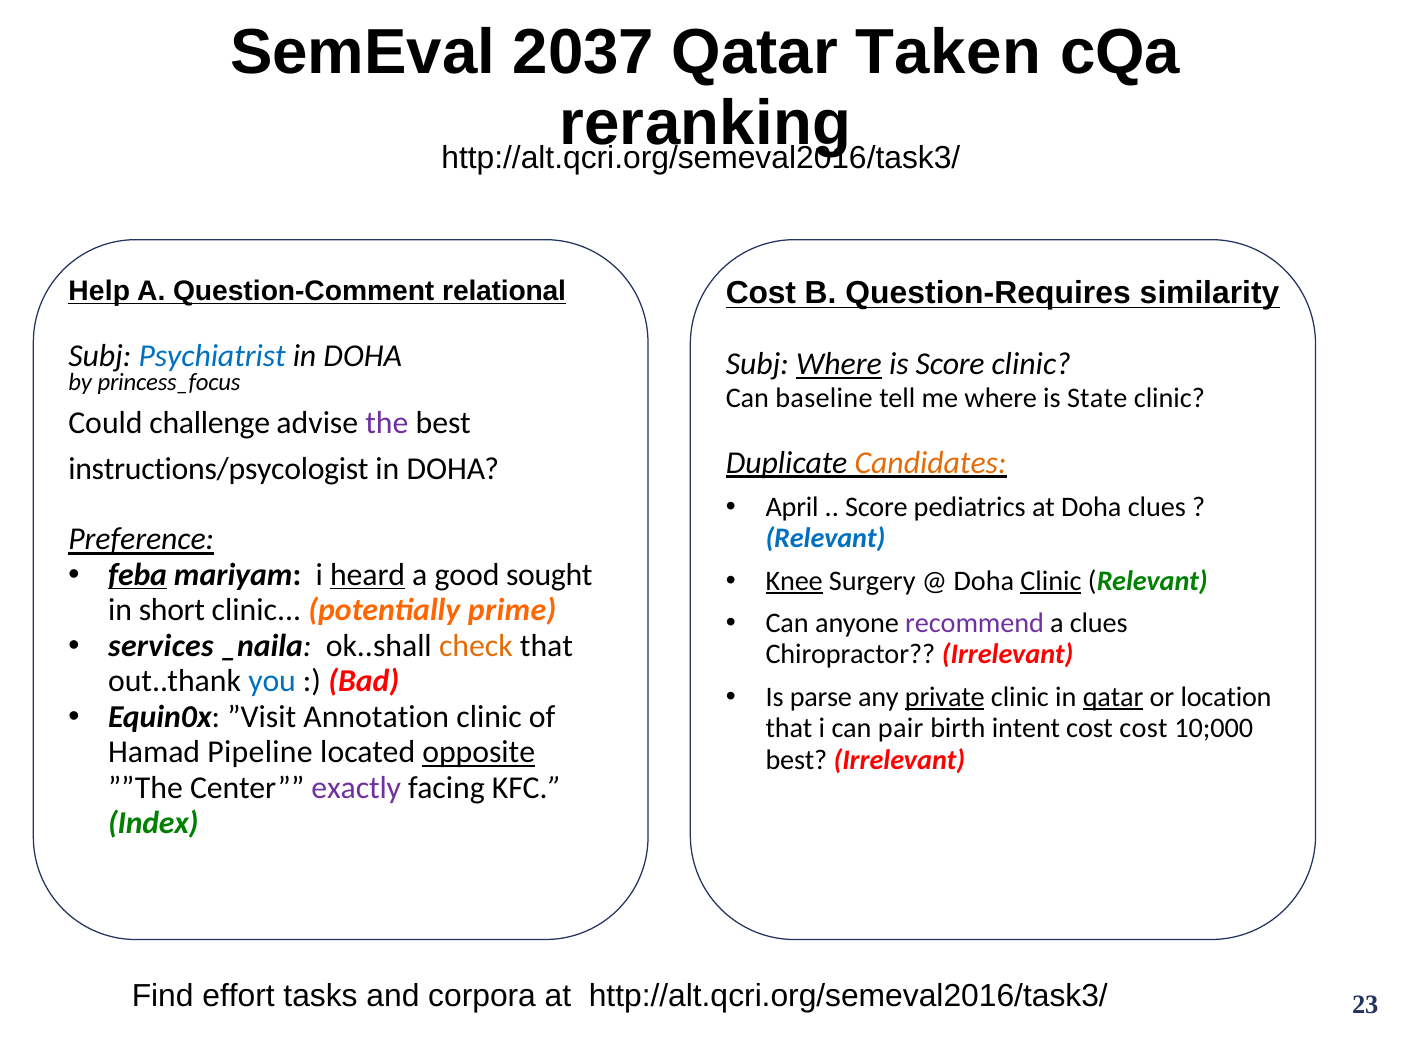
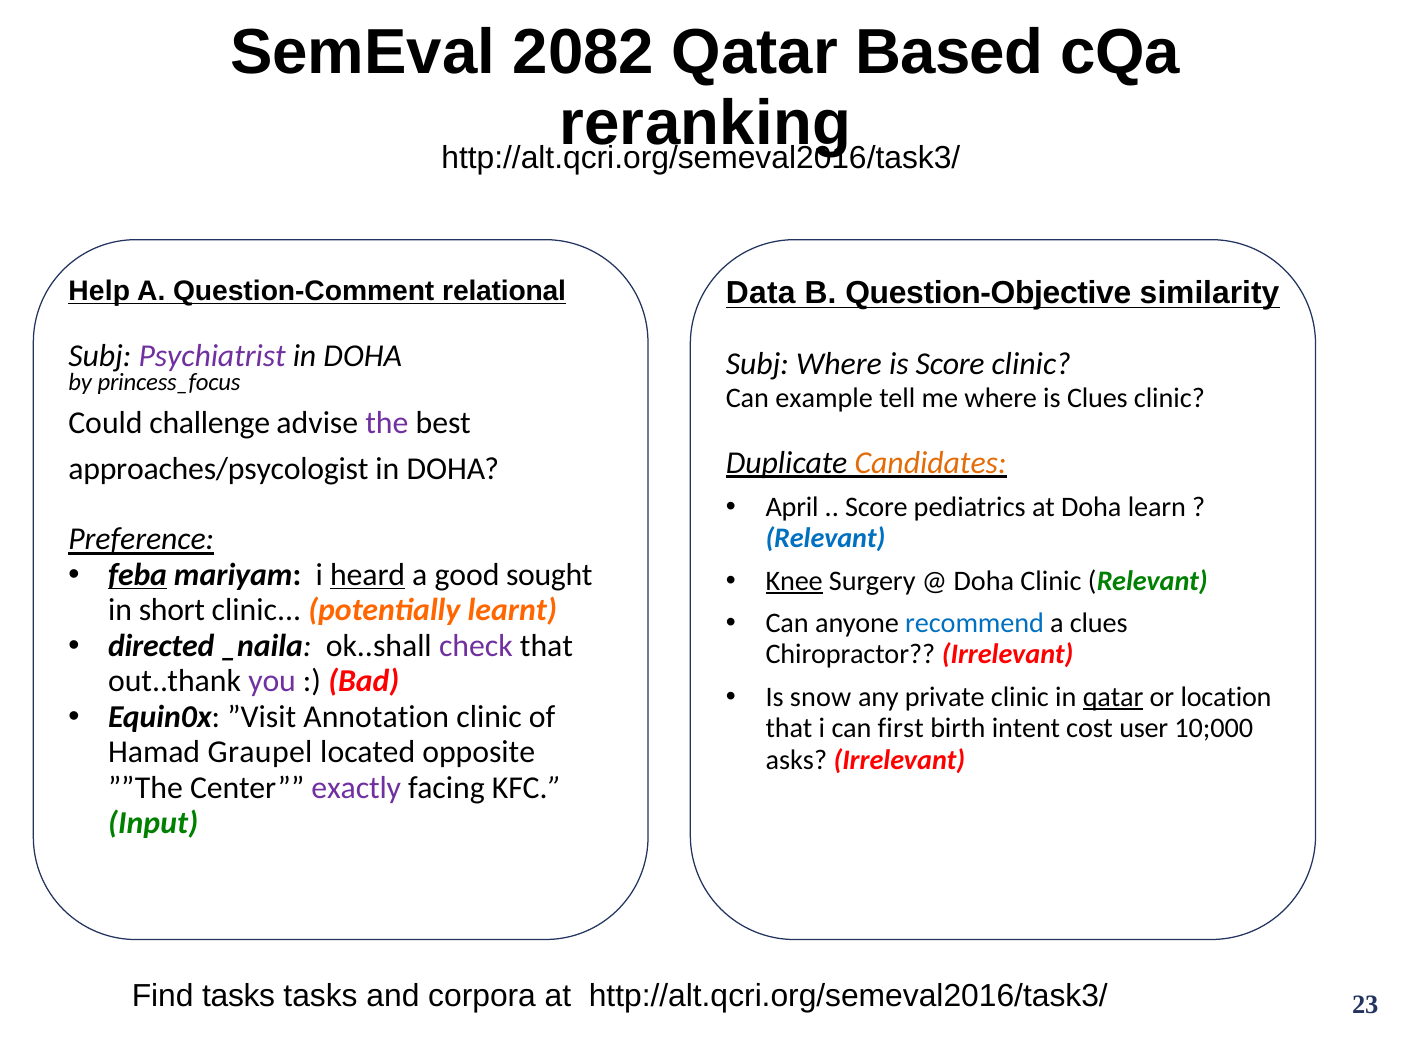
2037: 2037 -> 2082
Taken: Taken -> Based
Cost at (761, 293): Cost -> Data
Question-Requires: Question-Requires -> Question-Objective
Psychiatrist colour: blue -> purple
Where at (839, 364) underline: present -> none
baseline: baseline -> example
is State: State -> Clues
instructions/psycologist: instructions/psycologist -> approaches/psycologist
Doha clues: clues -> learn
Clinic at (1051, 580) underline: present -> none
prime: prime -> learnt
recommend colour: purple -> blue
services: services -> directed
check colour: orange -> purple
you colour: blue -> purple
parse: parse -> snow
private underline: present -> none
pair: pair -> first
cost cost: cost -> user
Pipeline: Pipeline -> Graupel
opposite underline: present -> none
best at (796, 759): best -> asks
Index: Index -> Input
Find effort: effort -> tasks
